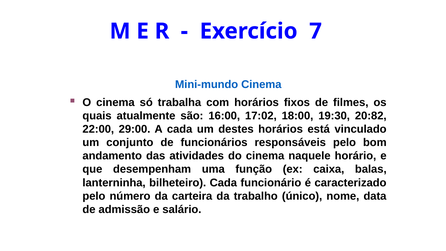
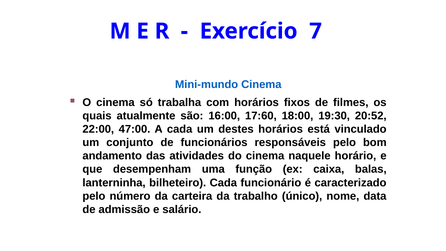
17:02: 17:02 -> 17:60
20:82: 20:82 -> 20:52
29:00: 29:00 -> 47:00
